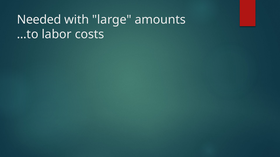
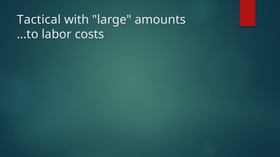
Needed: Needed -> Tactical
